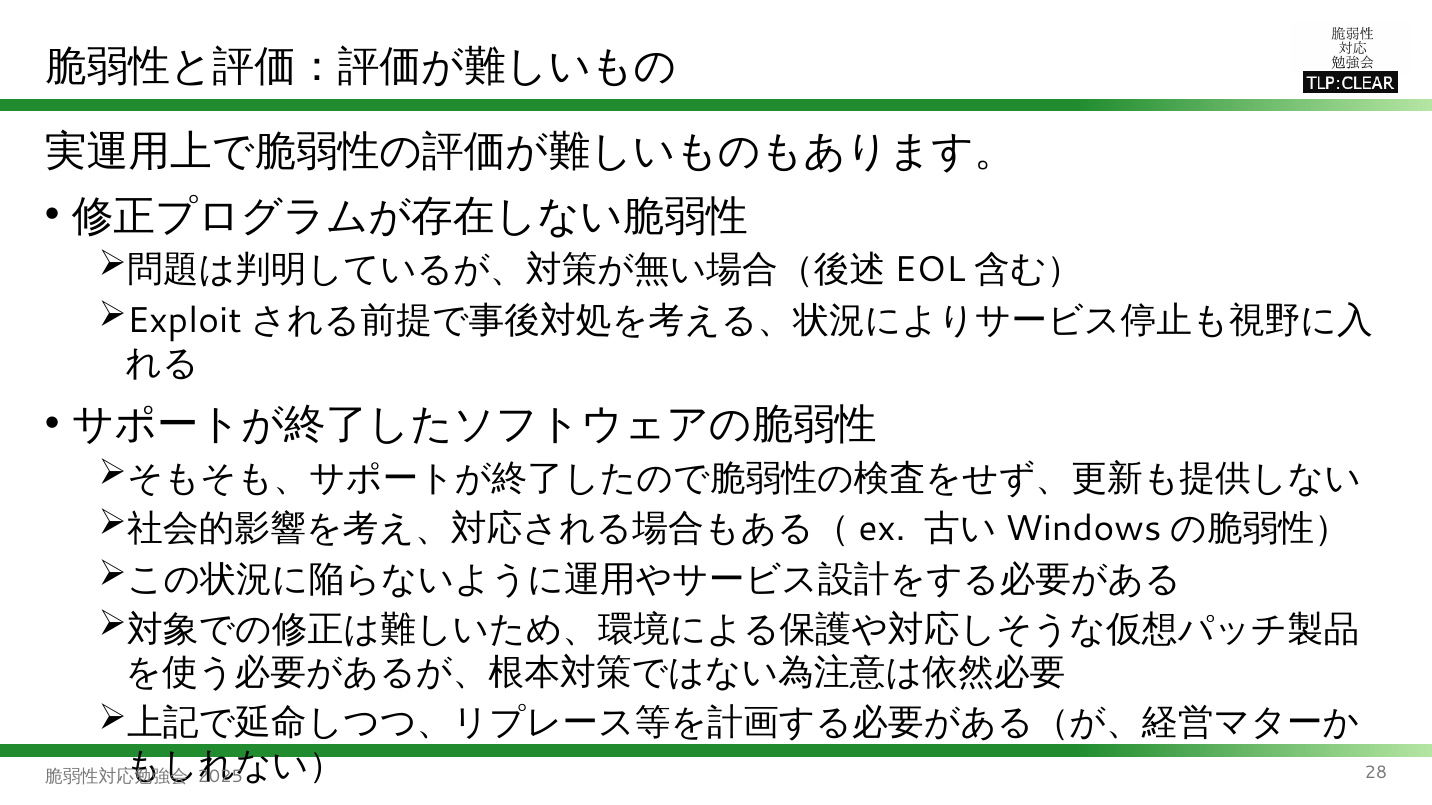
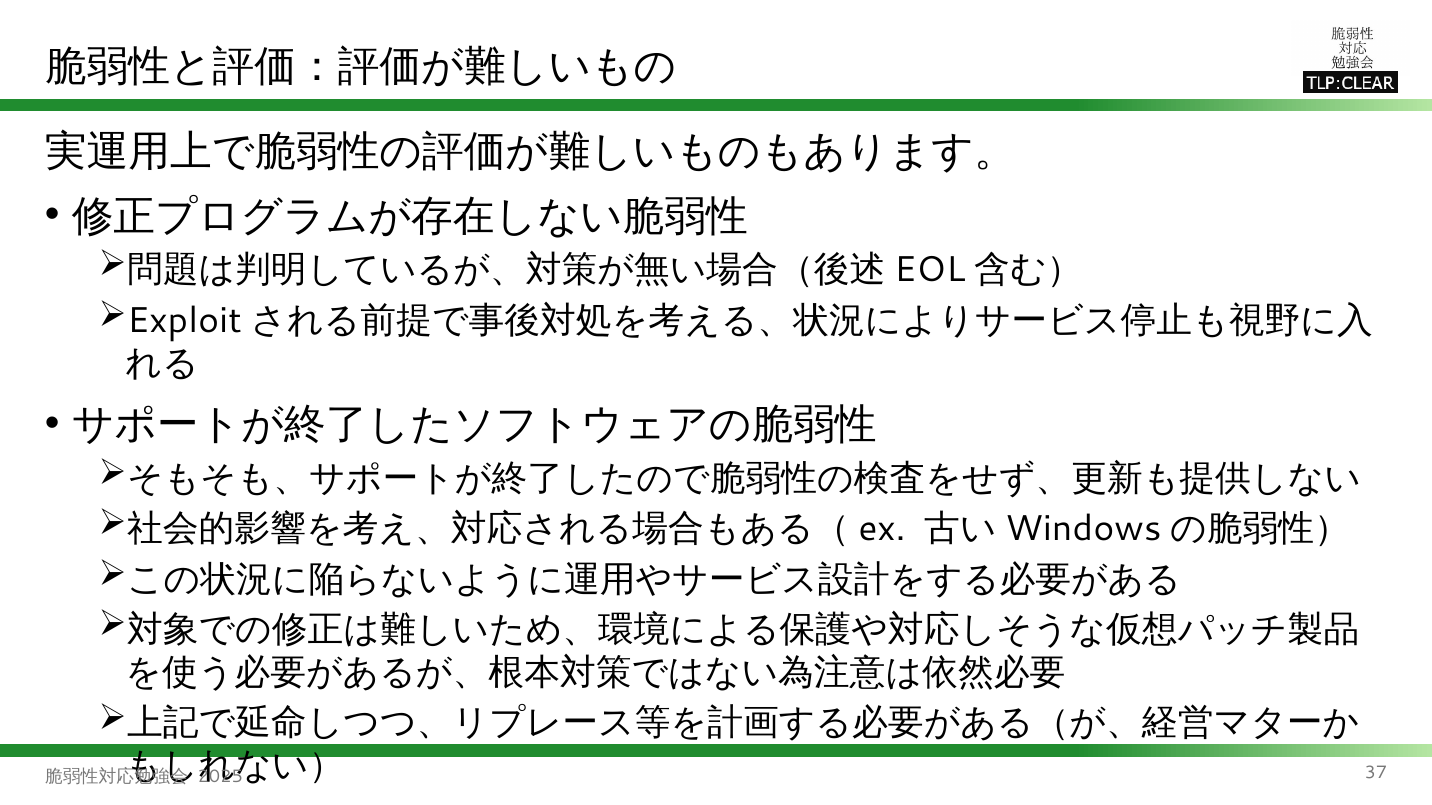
28: 28 -> 37
